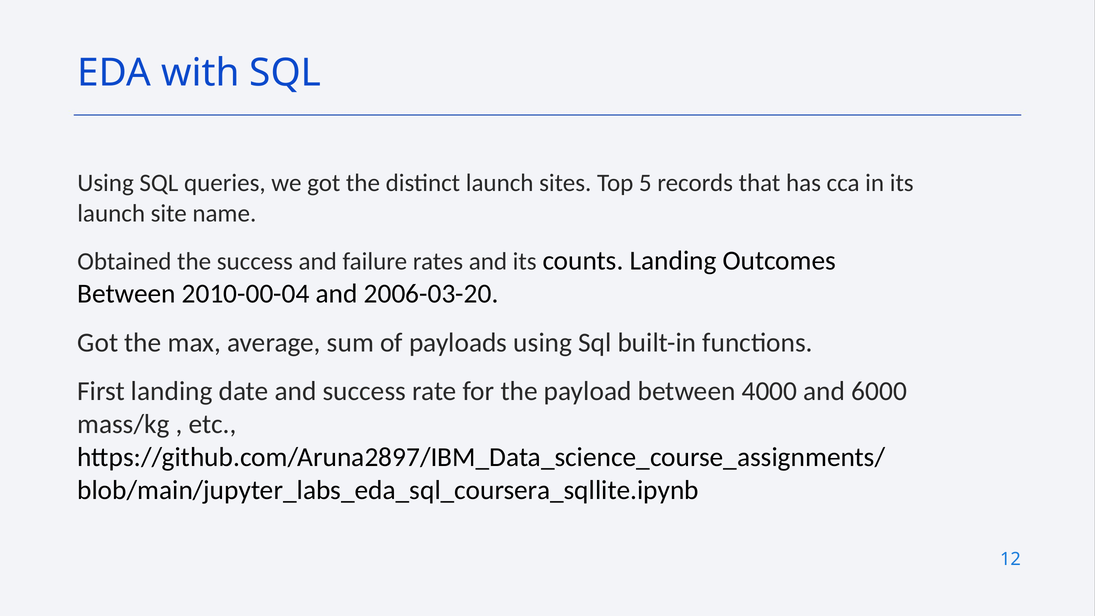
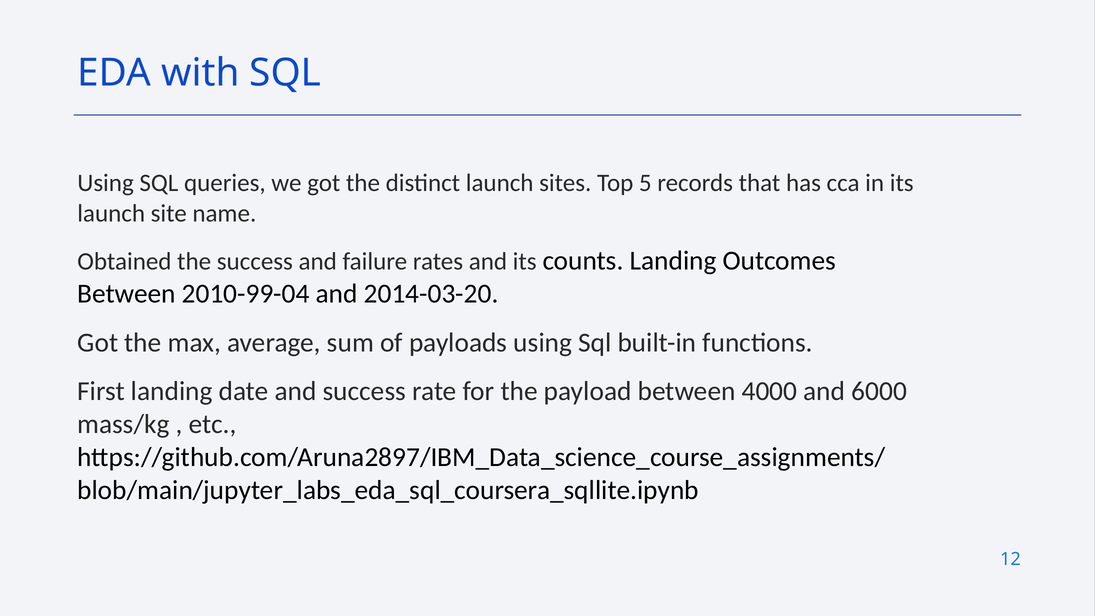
2010-00-04: 2010-00-04 -> 2010-99-04
2006-03-20: 2006-03-20 -> 2014-03-20
